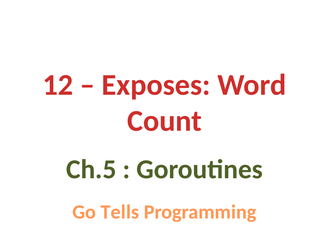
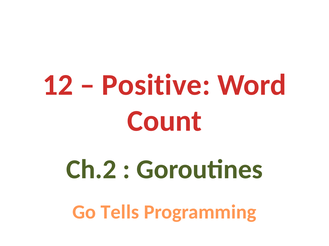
Exposes: Exposes -> Positive
Ch.5: Ch.5 -> Ch.2
